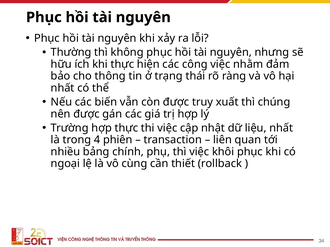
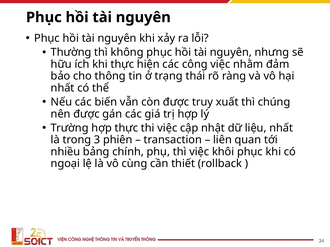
4: 4 -> 3
